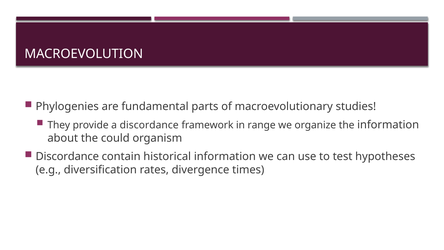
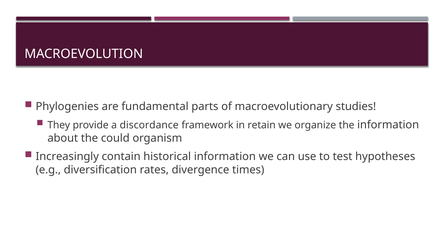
range: range -> retain
Discordance at (67, 156): Discordance -> Increasingly
